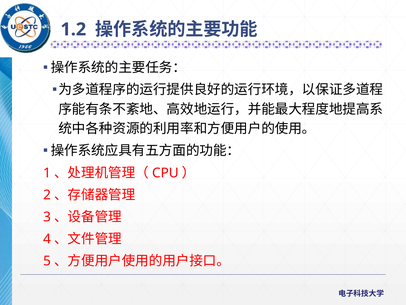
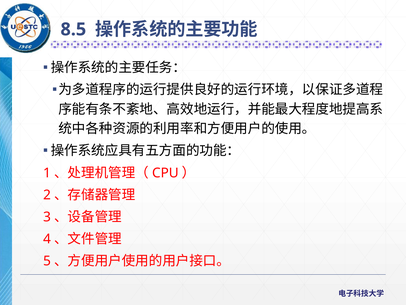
1.2: 1.2 -> 8.5
